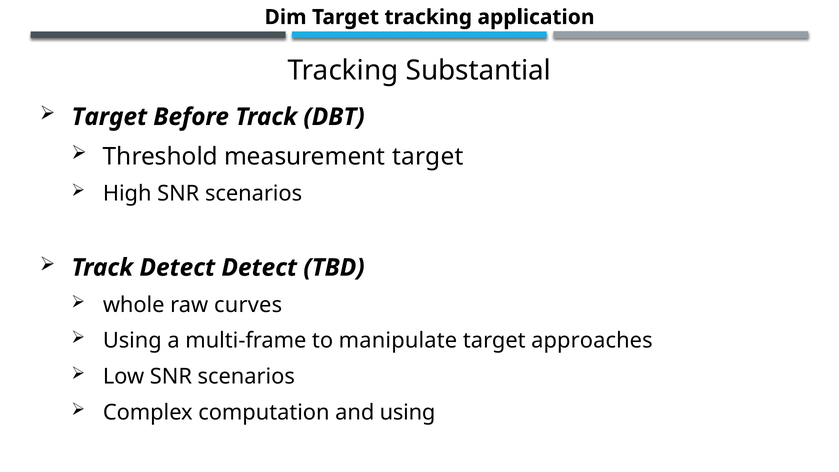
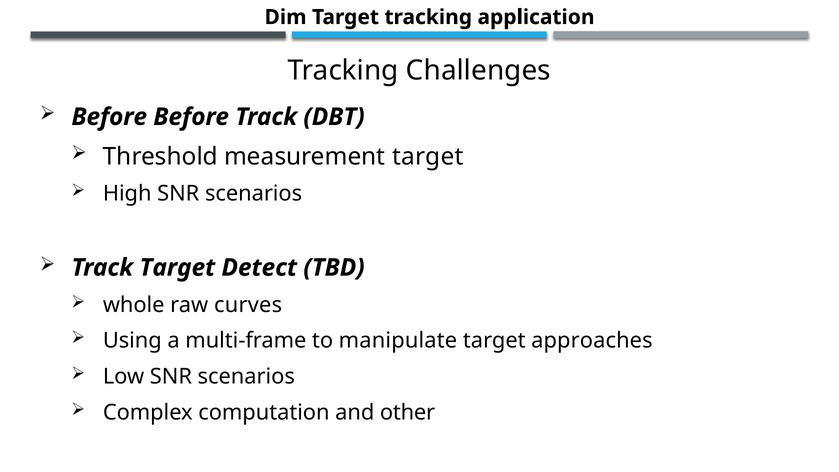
Substantial: Substantial -> Challenges
Target at (109, 117): Target -> Before
Track Detect: Detect -> Target
and using: using -> other
